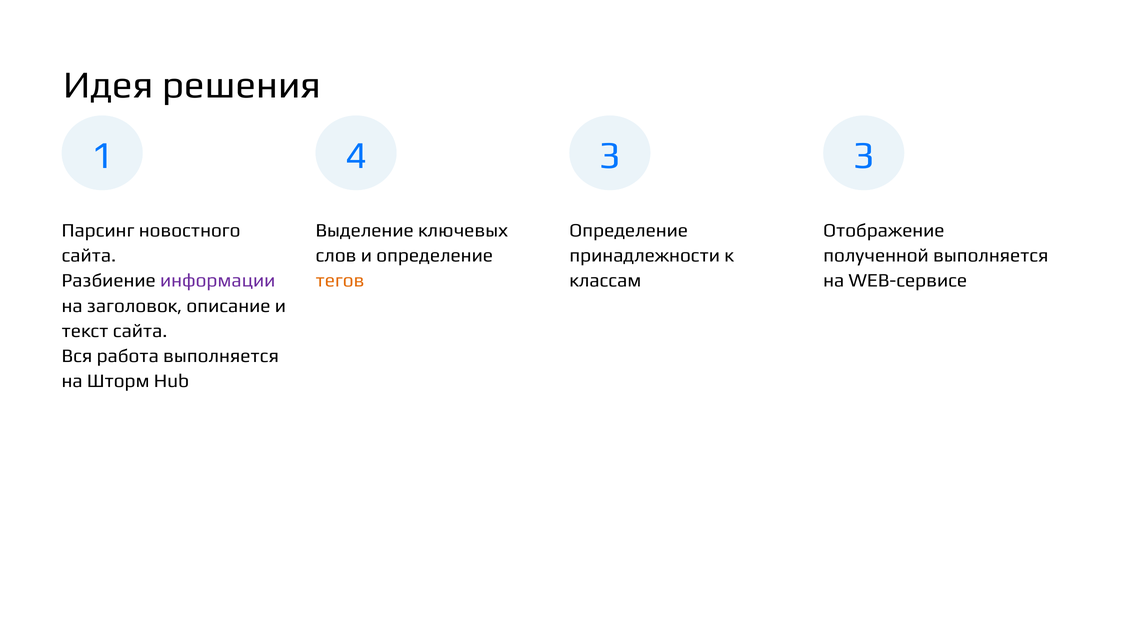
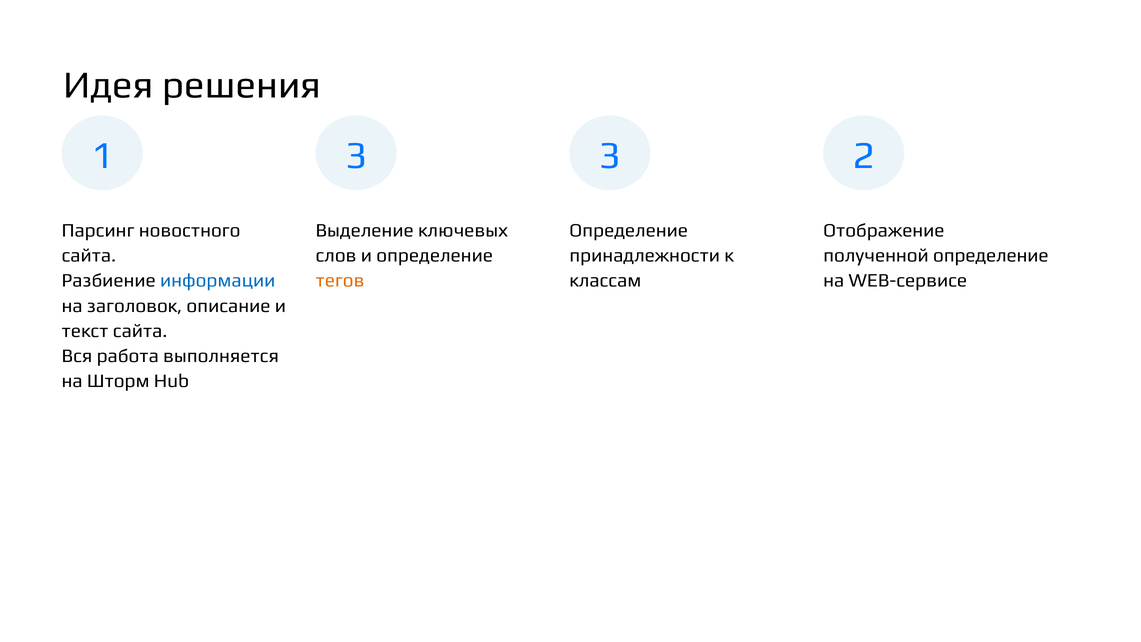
1 4: 4 -> 3
3 3: 3 -> 2
полученной выполняется: выполняется -> определение
информации colour: purple -> blue
